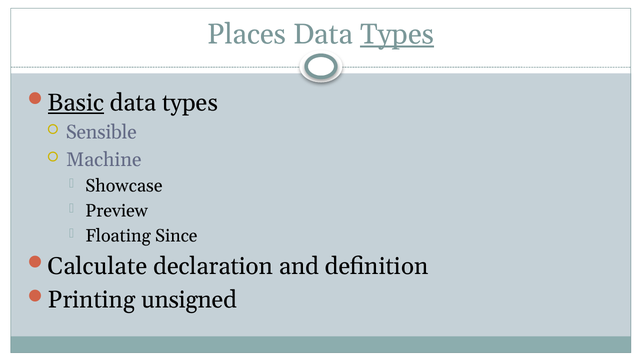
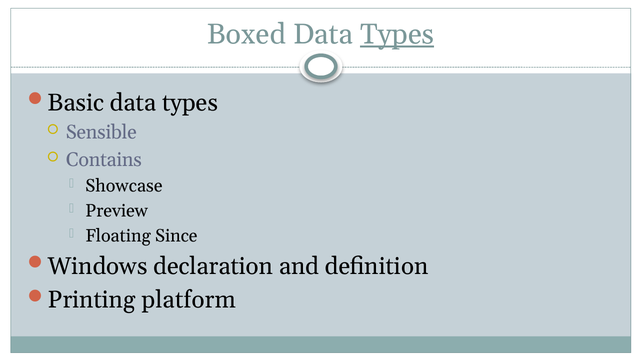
Places: Places -> Boxed
Basic underline: present -> none
Machine: Machine -> Contains
Calculate: Calculate -> Windows
unsigned: unsigned -> platform
